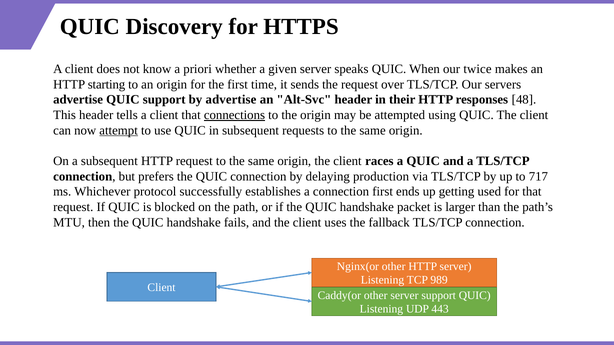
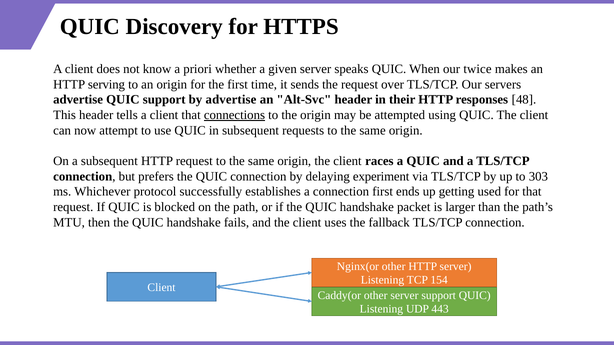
starting: starting -> serving
attempt underline: present -> none
production: production -> experiment
717: 717 -> 303
989: 989 -> 154
